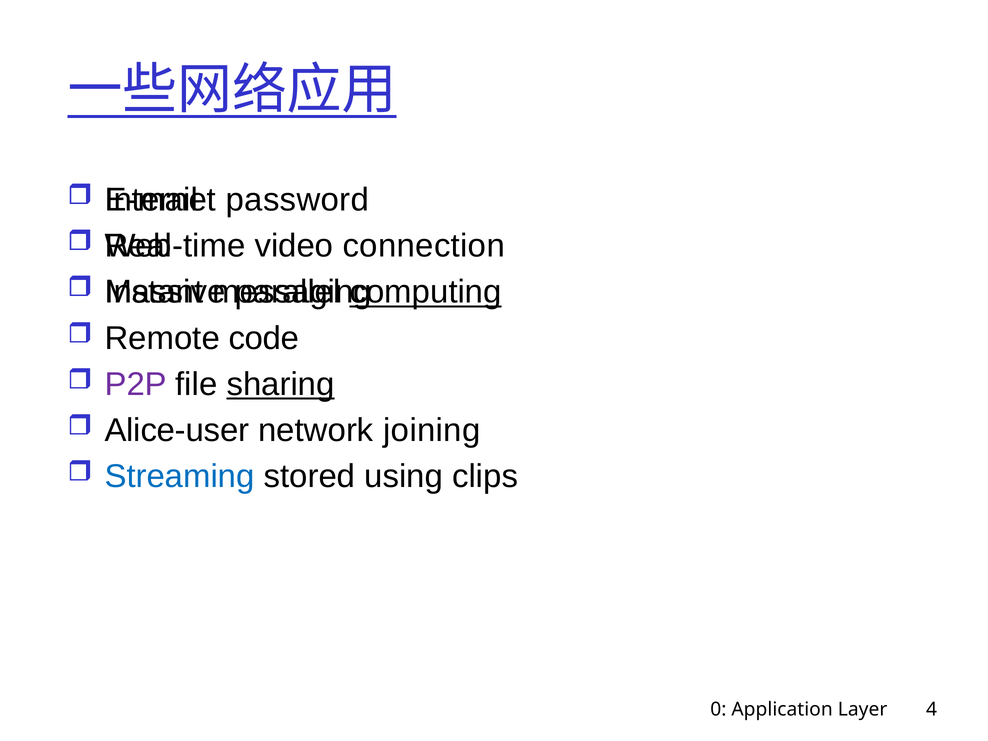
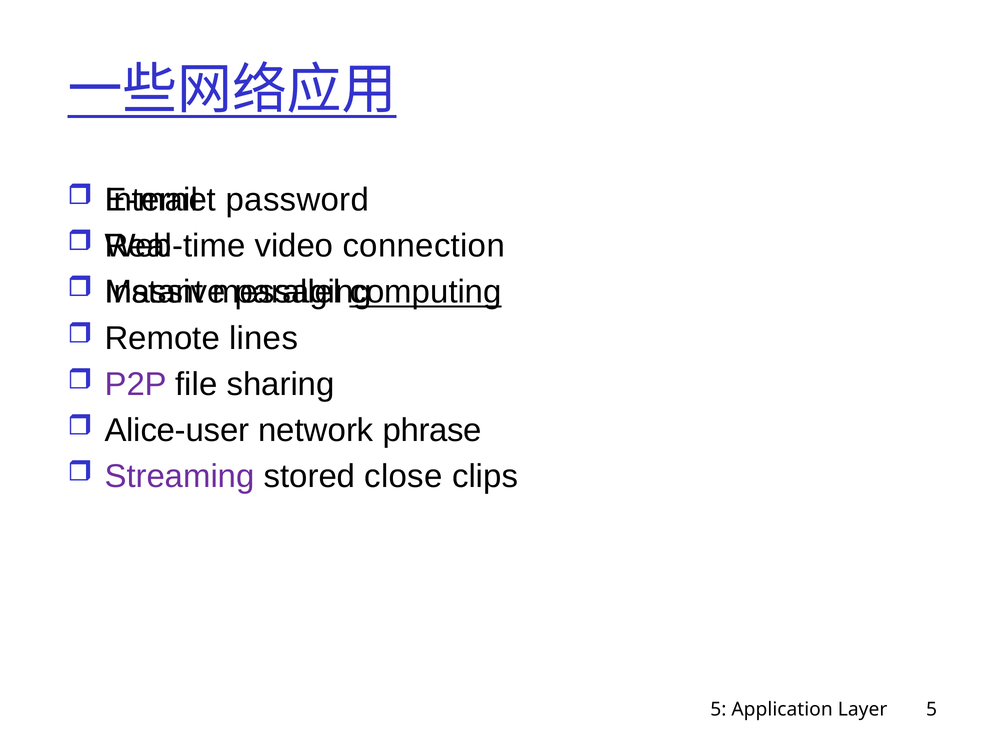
code: code -> lines
sharing underline: present -> none
joining: joining -> phrase
Streaming colour: blue -> purple
using: using -> close
0 at (718, 709): 0 -> 5
Layer 4: 4 -> 5
